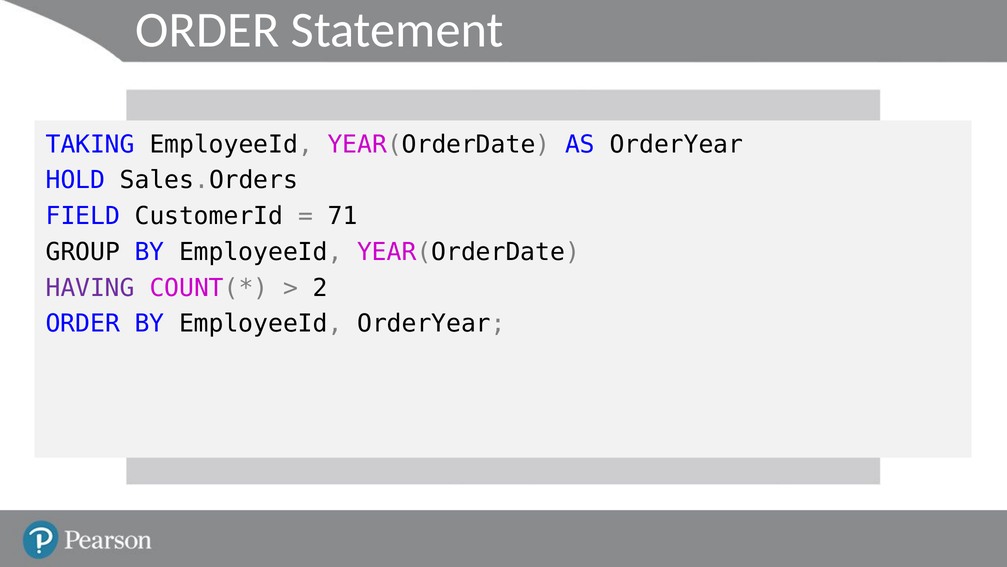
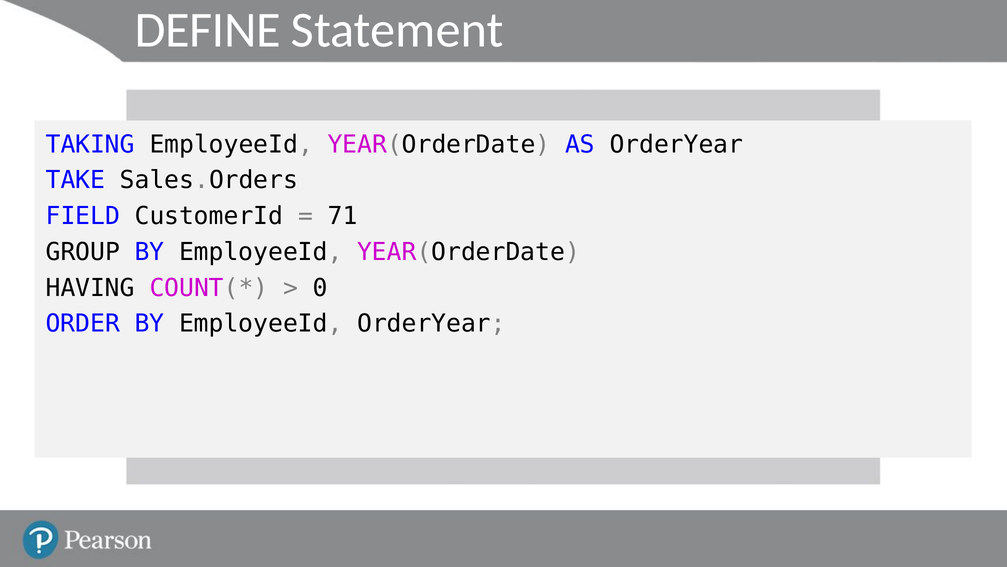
ORDER at (207, 30): ORDER -> DEFINE
HOLD: HOLD -> TAKE
HAVING colour: purple -> black
2: 2 -> 0
